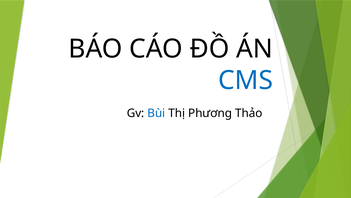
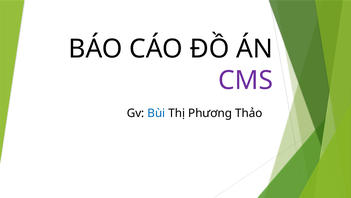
CMS colour: blue -> purple
